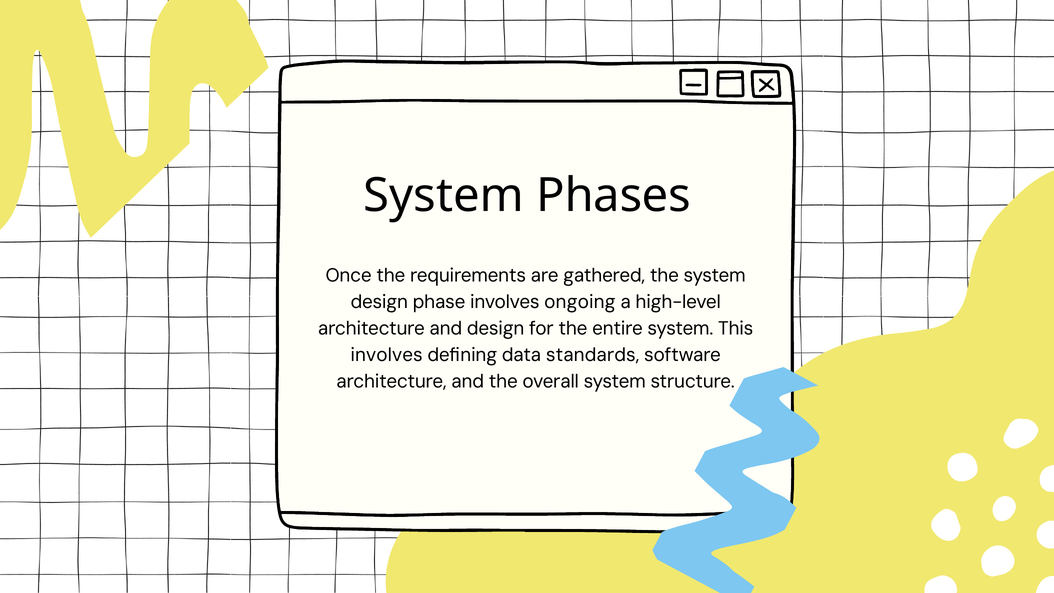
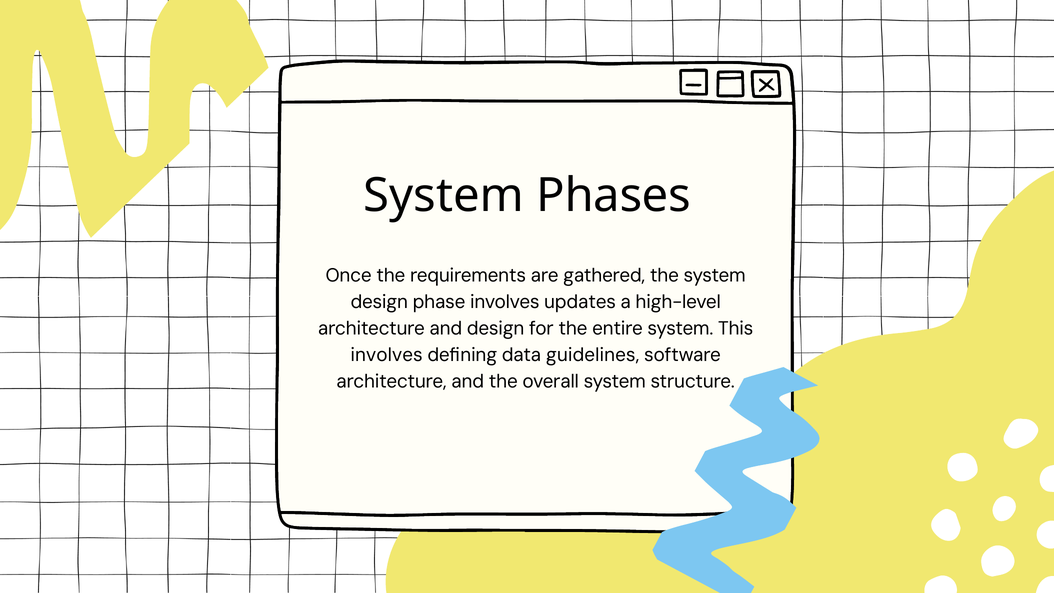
ongoing: ongoing -> updates
standards: standards -> guidelines
